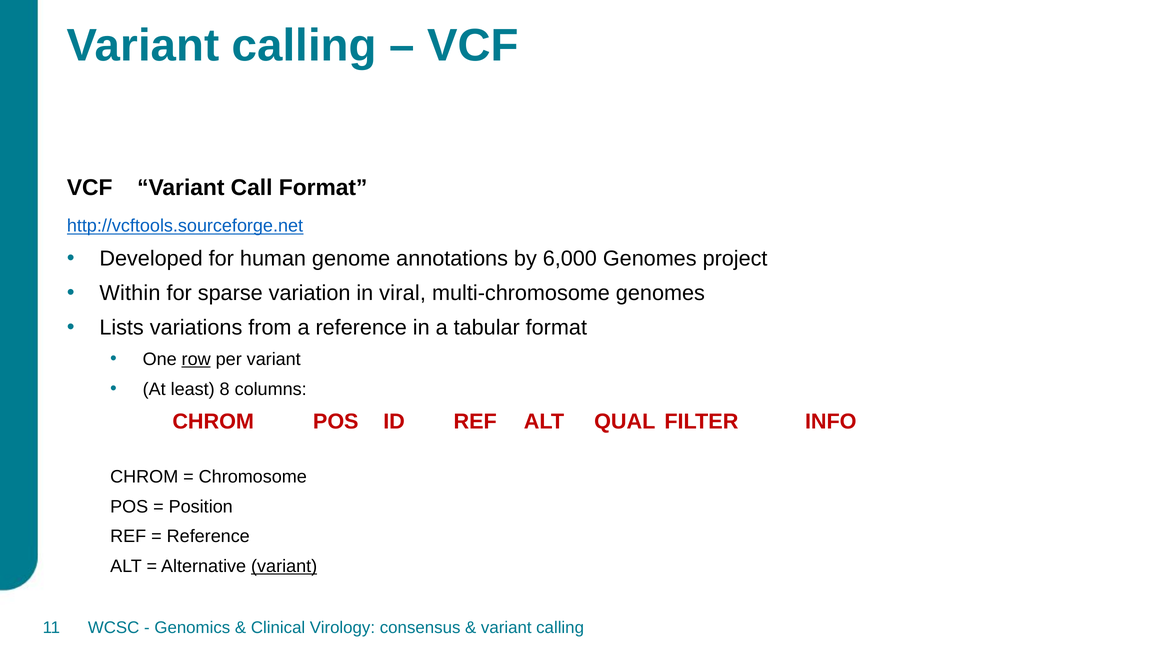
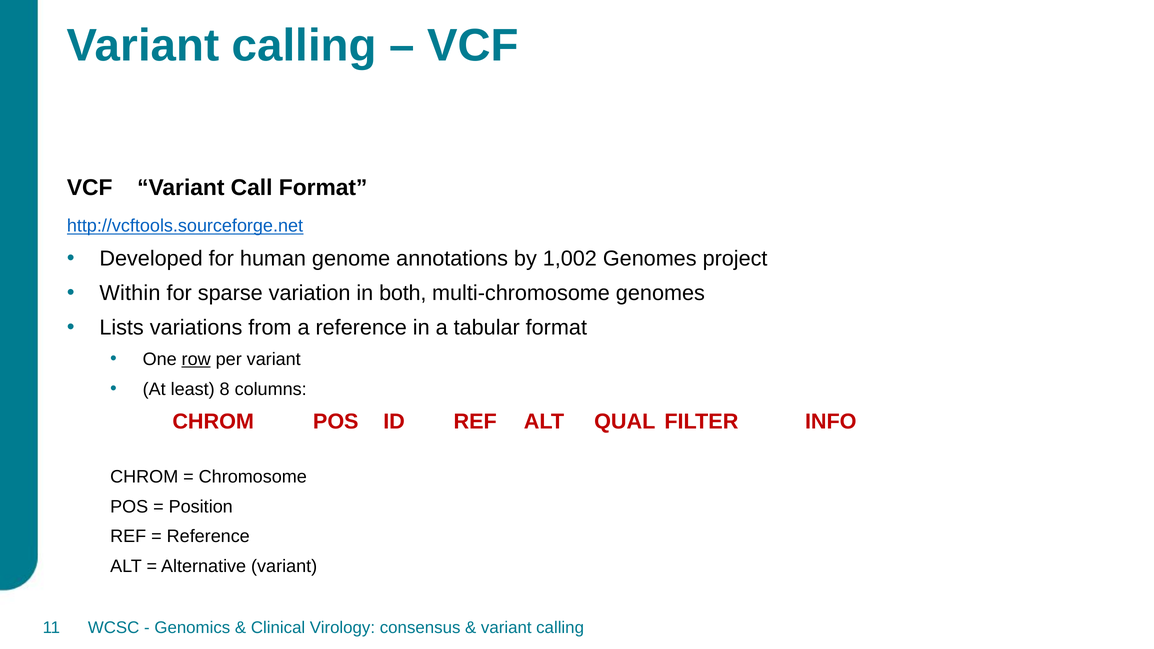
6,000: 6,000 -> 1,002
viral: viral -> both
variant at (284, 566) underline: present -> none
